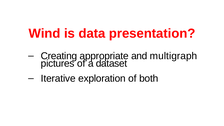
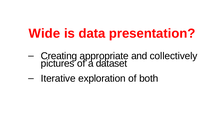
Wind: Wind -> Wide
multigraph: multigraph -> collectively
